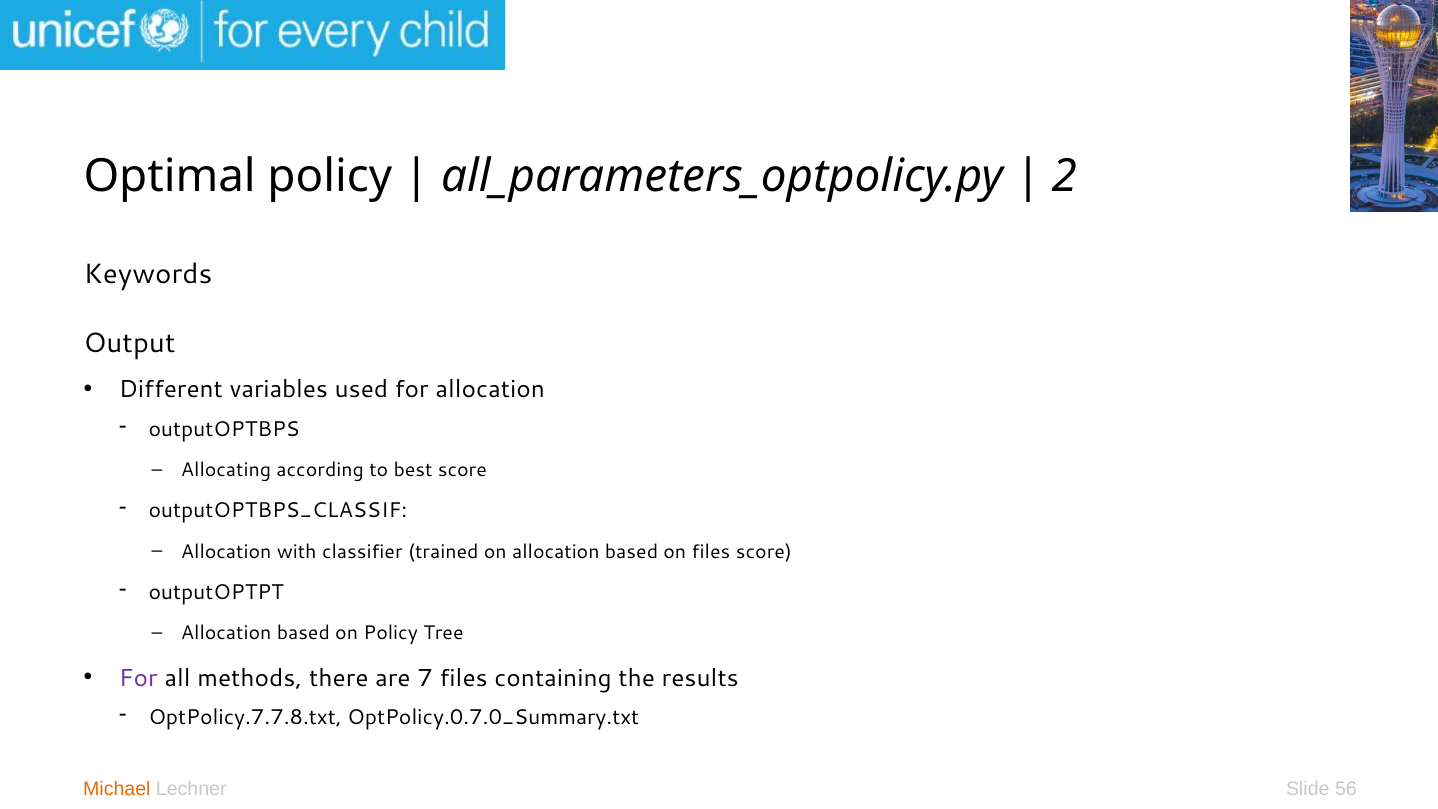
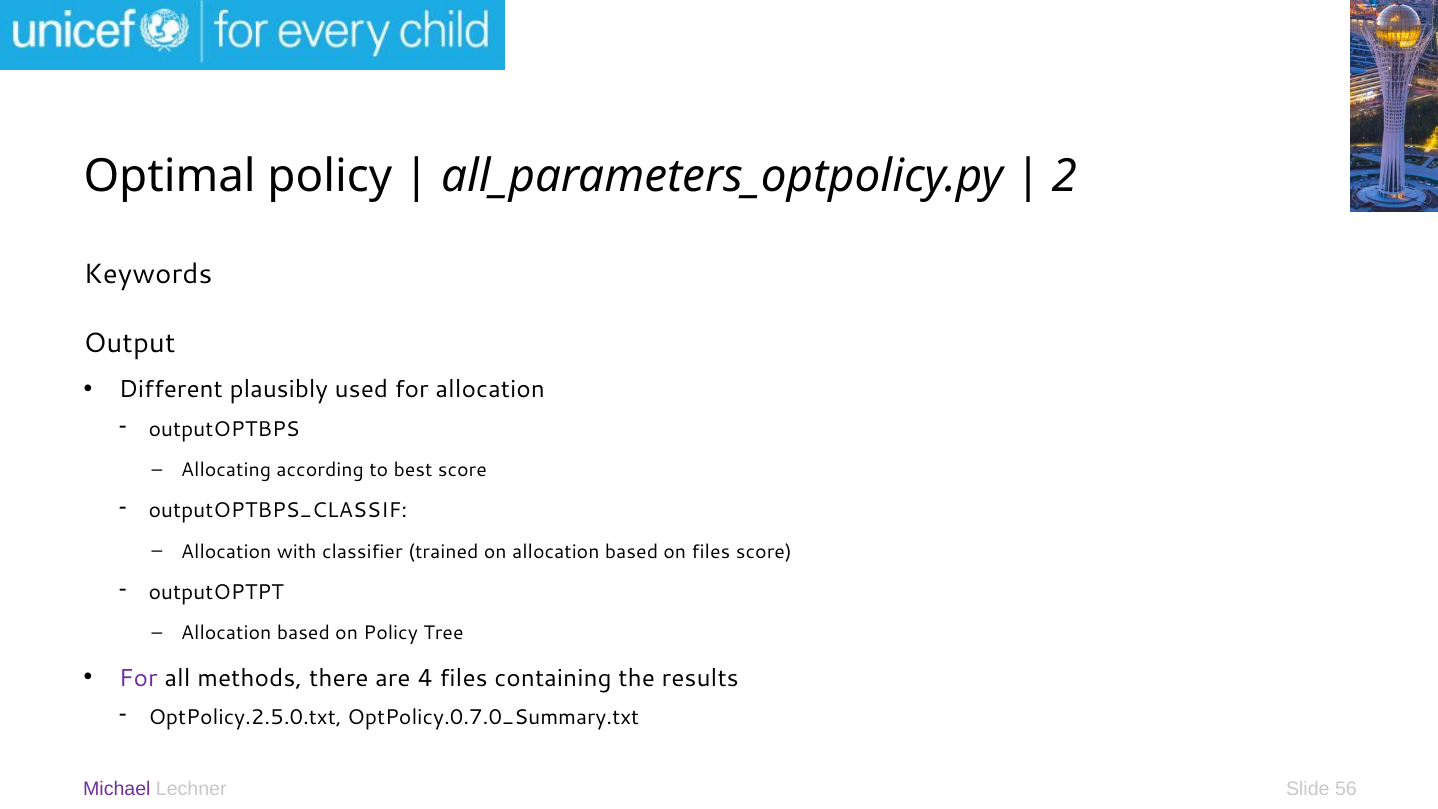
variables: variables -> plausibly
7: 7 -> 4
OptPolicy.7.7.8.txt: OptPolicy.7.7.8.txt -> OptPolicy.2.5.0.txt
Michael colour: orange -> purple
